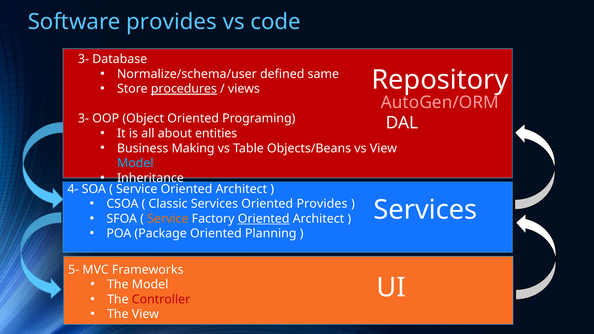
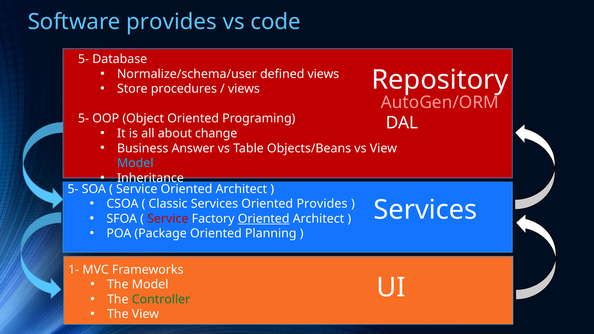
3- at (84, 59): 3- -> 5-
defined same: same -> views
procedures underline: present -> none
3- at (84, 119): 3- -> 5-
entities: entities -> change
Making: Making -> Answer
4- at (73, 189): 4- -> 5-
Service at (168, 219) colour: orange -> red
5-: 5- -> 1-
Controller colour: red -> green
